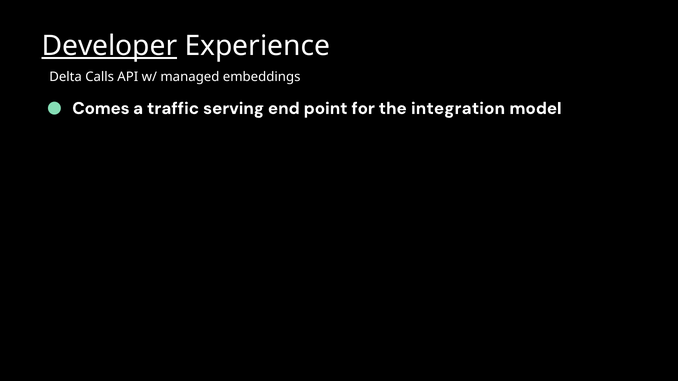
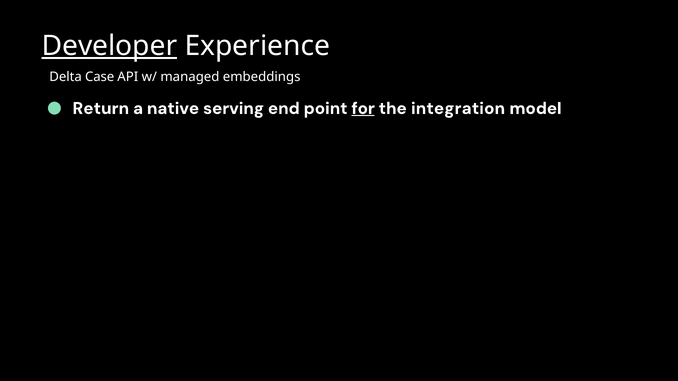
Calls: Calls -> Case
Comes: Comes -> Return
traffic: traffic -> native
for underline: none -> present
